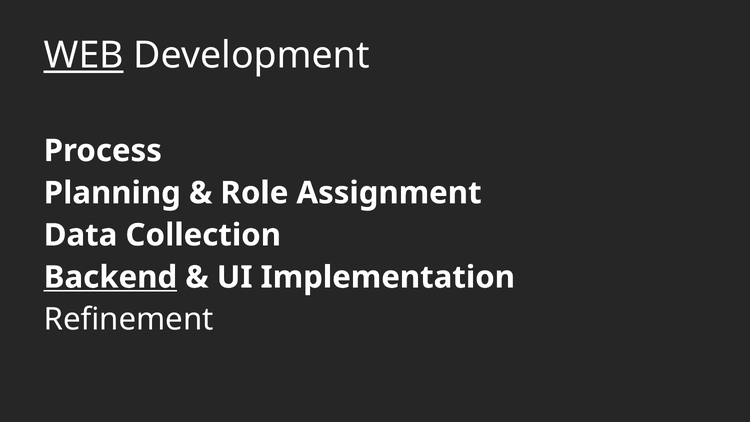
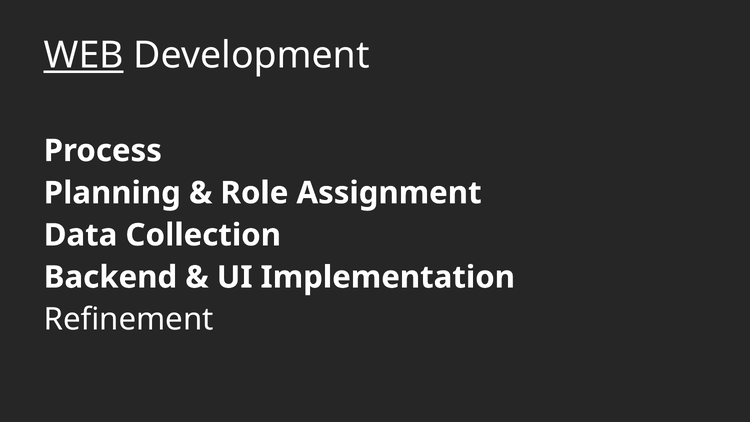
Backend underline: present -> none
